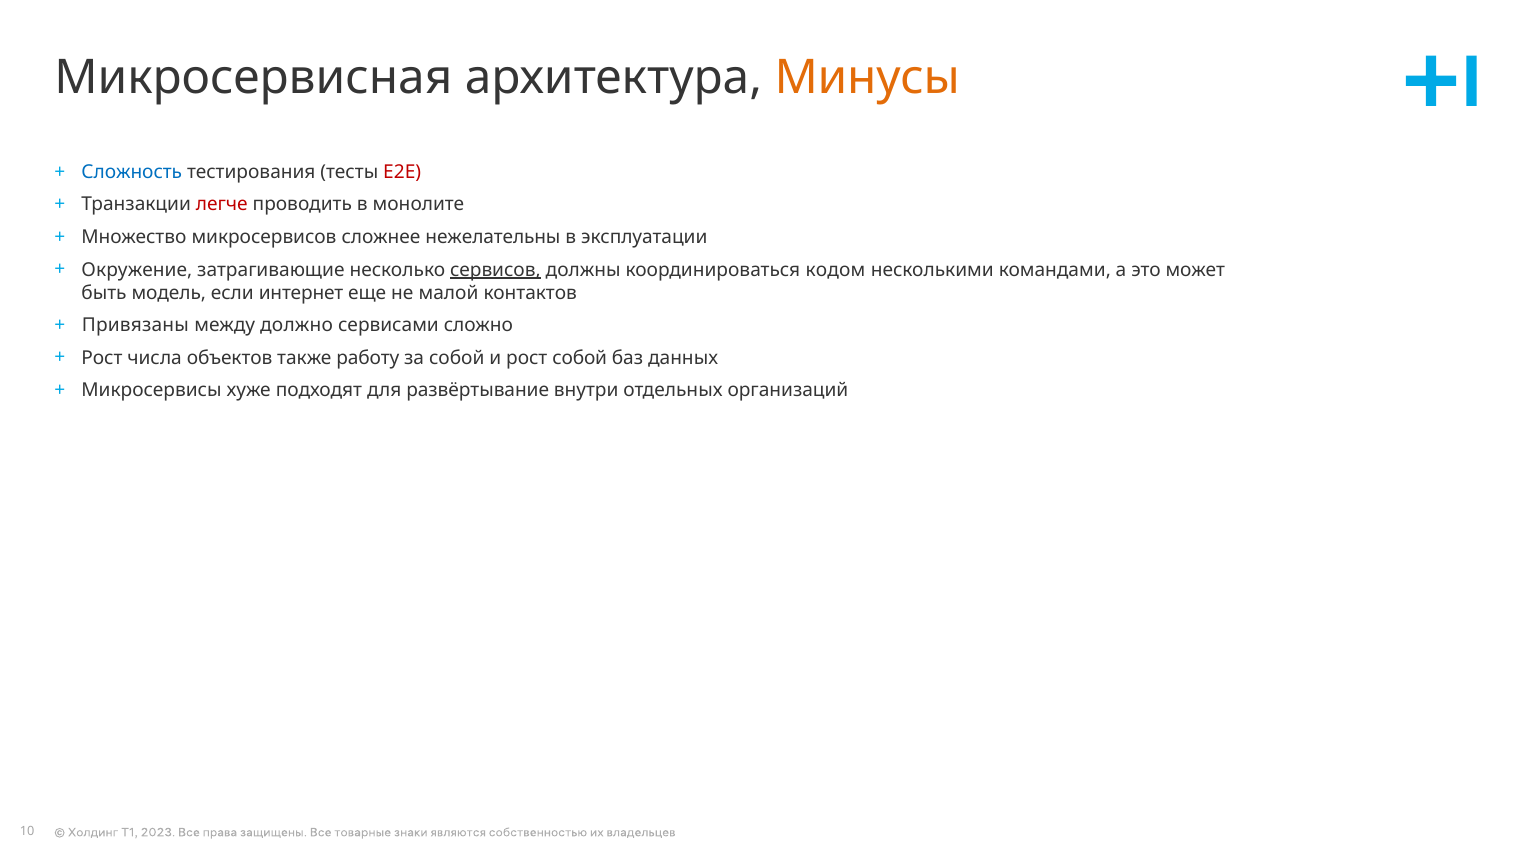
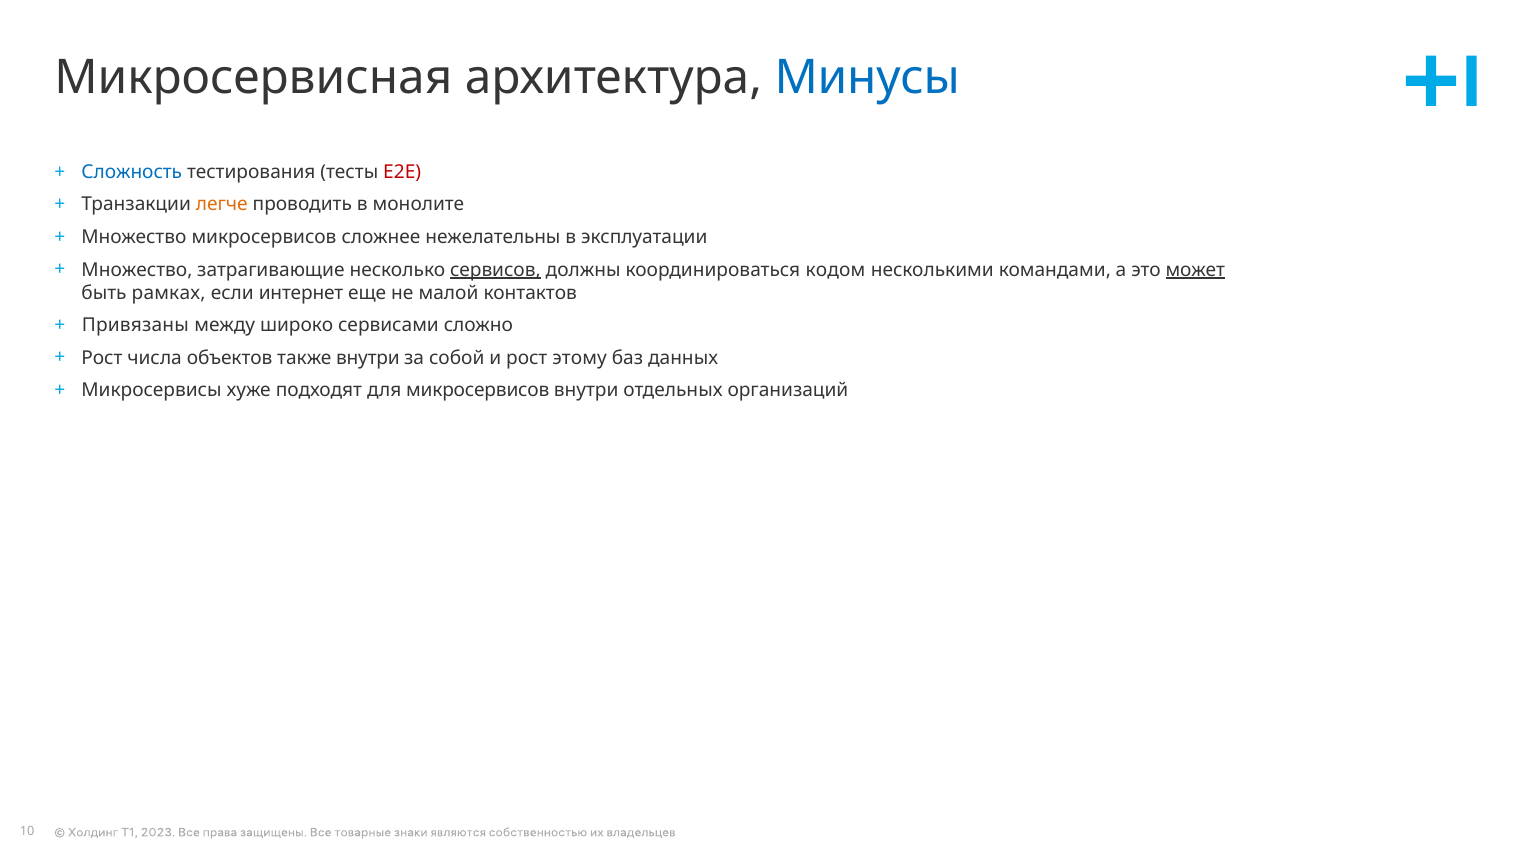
Минусы colour: orange -> blue
легче colour: red -> orange
Окружение at (137, 270): Окружение -> Множество
может underline: none -> present
модель: модель -> рамках
должно: должно -> широко
также работу: работу -> внутри
рост собой: собой -> этому
для развёртывание: развёртывание -> микросервисов
